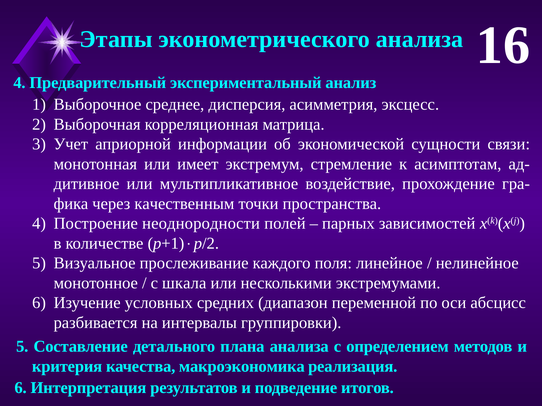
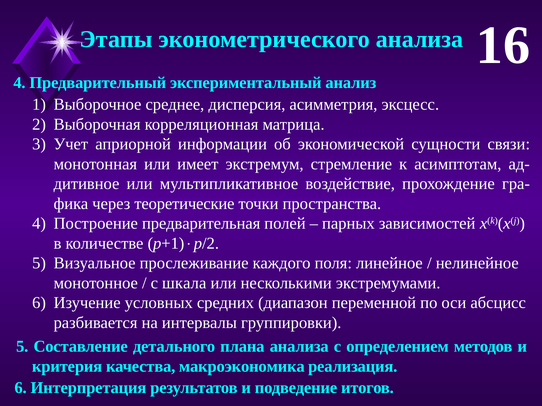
качественным: качественным -> теоретические
неоднородности: неоднородности -> предварительная
